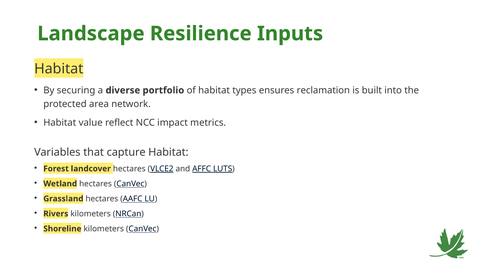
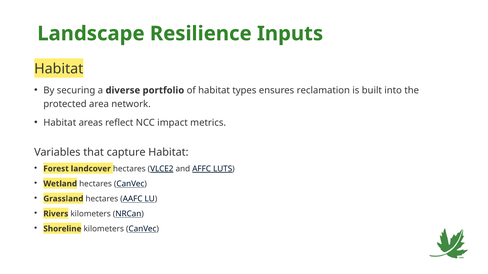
value: value -> areas
